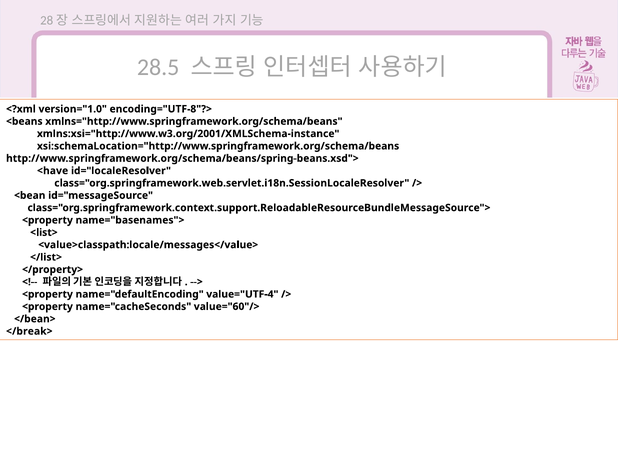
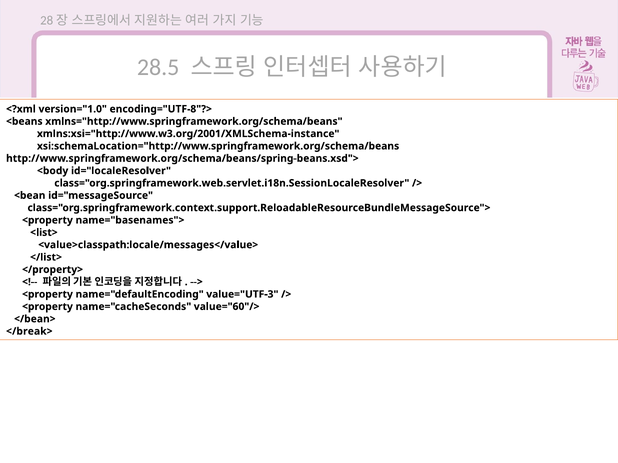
<have: <have -> <body
value="UTF-4: value="UTF-4 -> value="UTF-3
